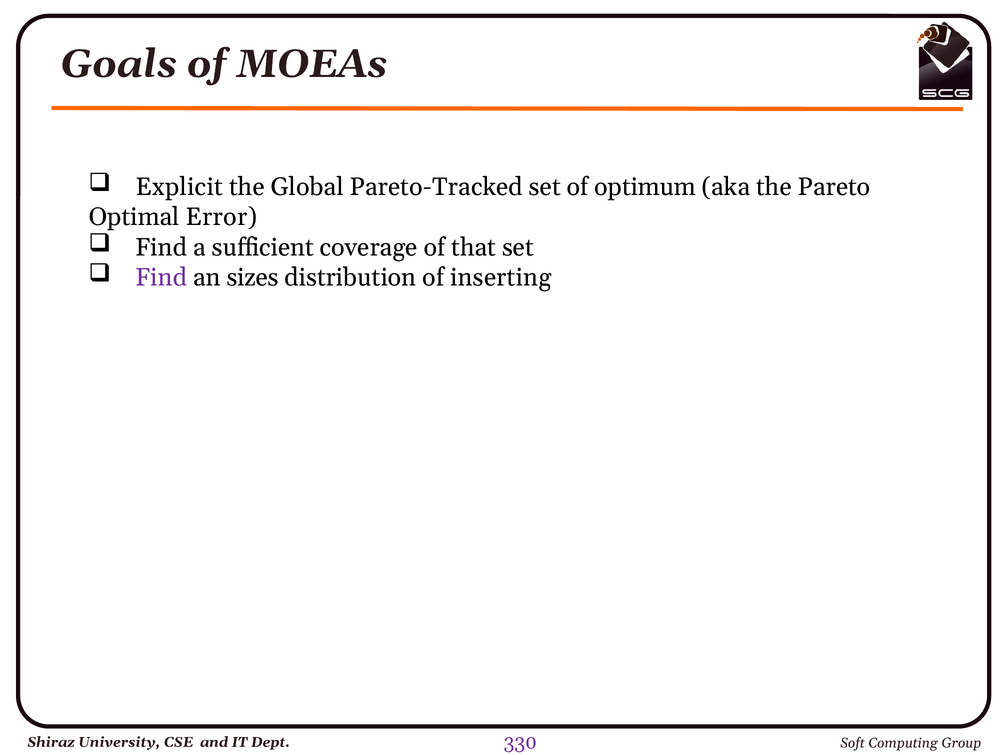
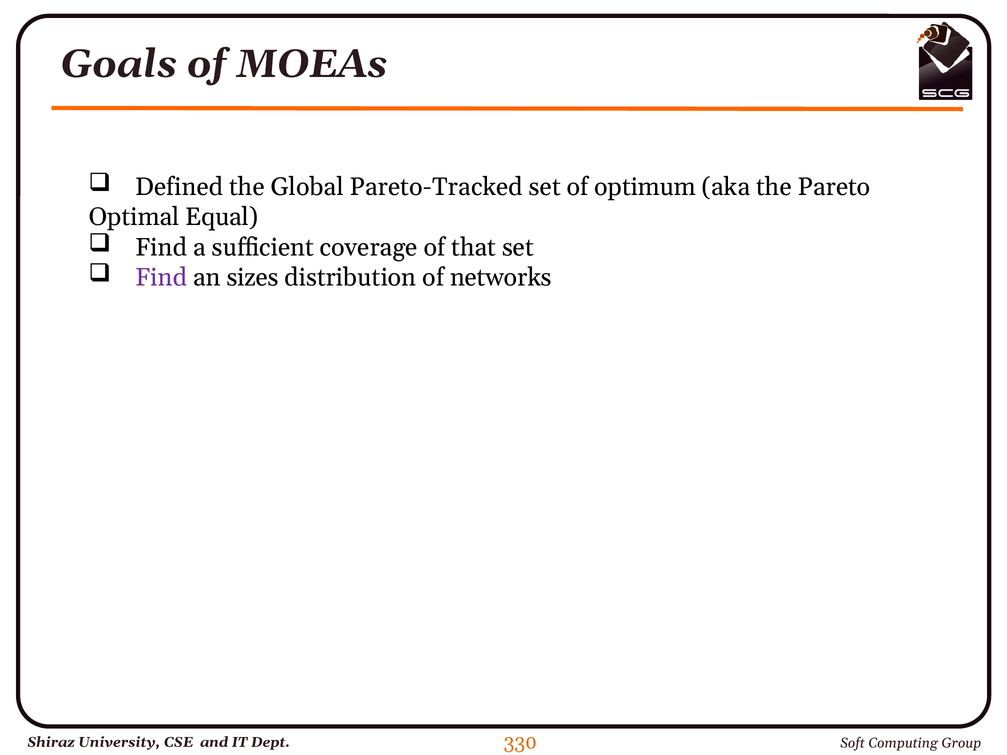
Explicit: Explicit -> Defined
Error: Error -> Equal
inserting: inserting -> networks
330 colour: purple -> orange
